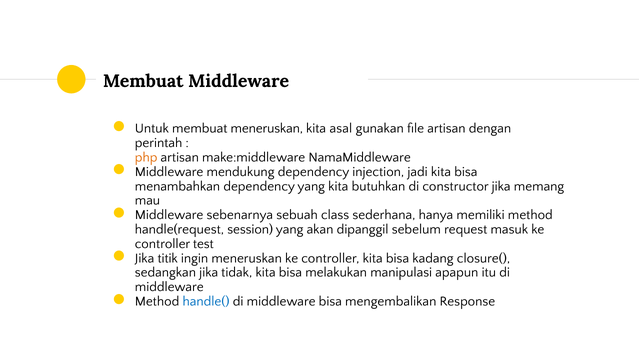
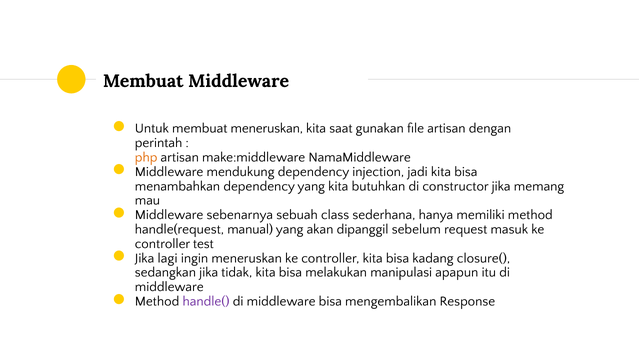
asal: asal -> saat
session: session -> manual
titik: titik -> lagi
handle( colour: blue -> purple
